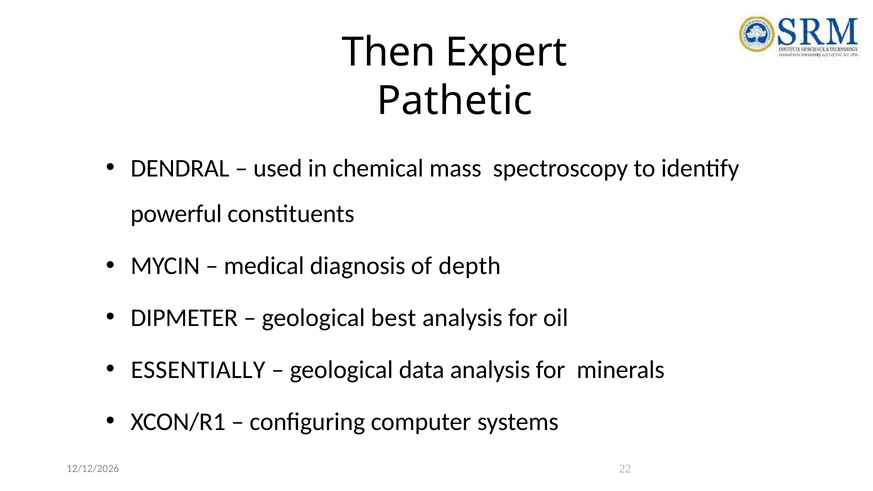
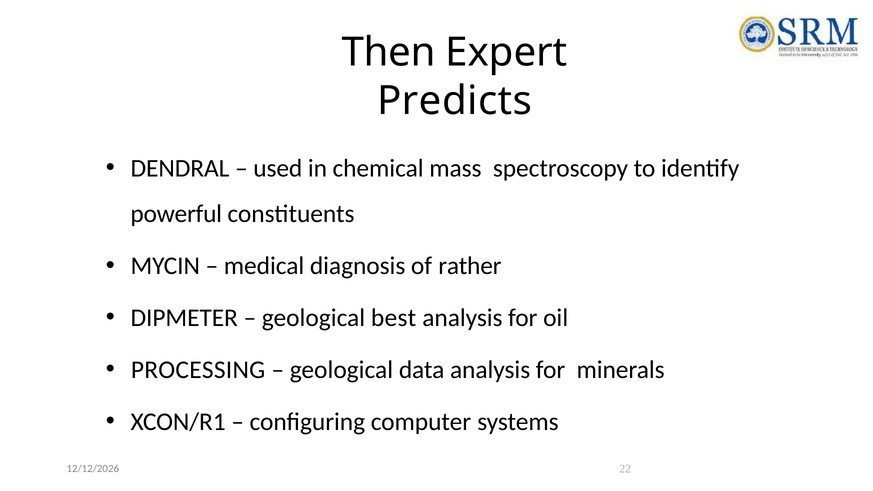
Pathetic: Pathetic -> Predicts
depth: depth -> rather
ESSENTIALLY: ESSENTIALLY -> PROCESSING
